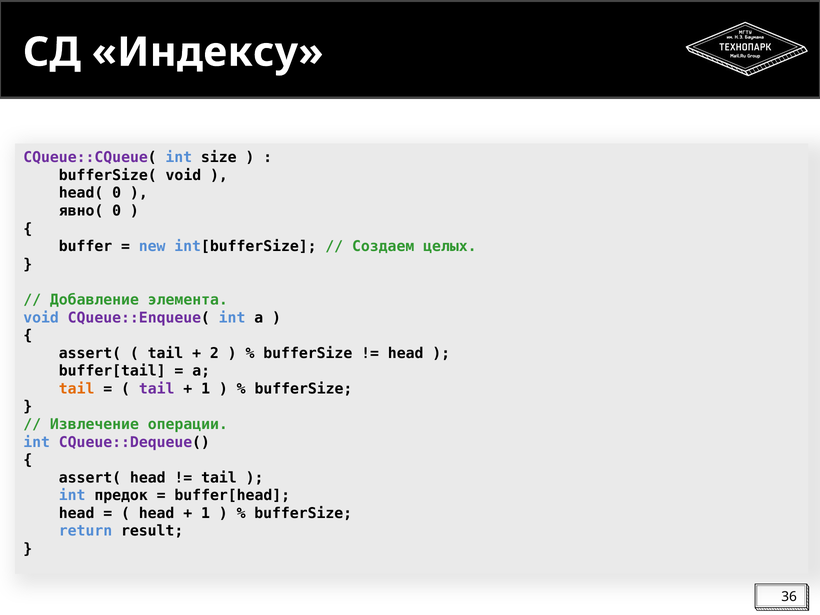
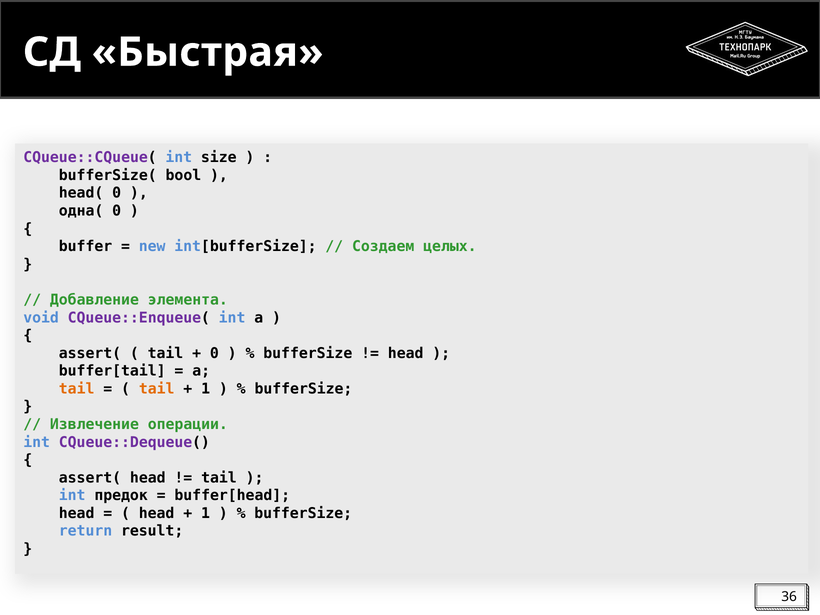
Индексу: Индексу -> Быстрая
bufferSize( void: void -> bool
явно(: явно( -> одна(
2 at (214, 353): 2 -> 0
tail at (157, 389) colour: purple -> orange
